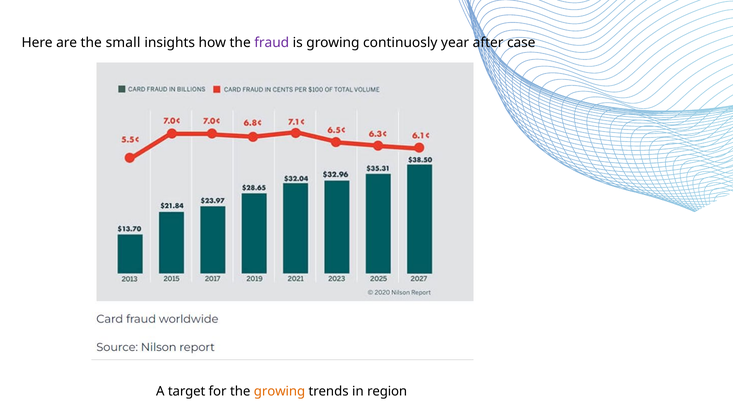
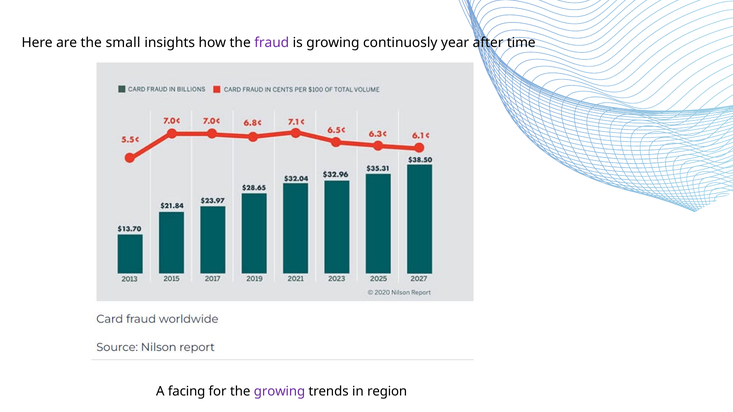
case: case -> time
target: target -> facing
growing at (280, 392) colour: orange -> purple
